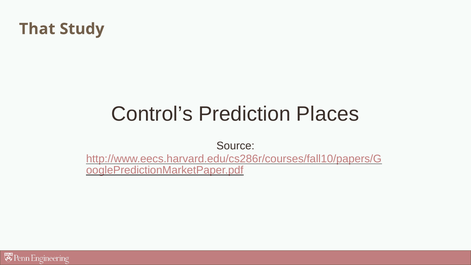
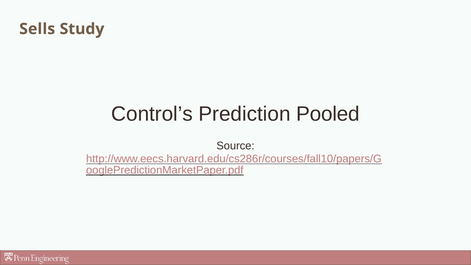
That: That -> Sells
Places: Places -> Pooled
